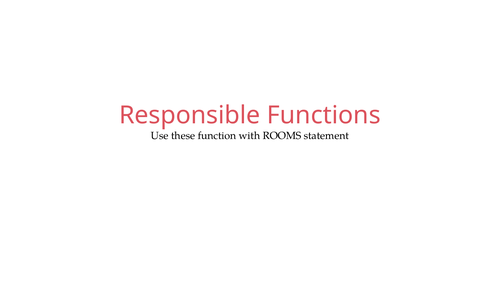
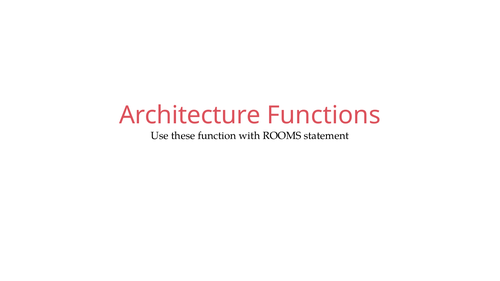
Responsible: Responsible -> Architecture
